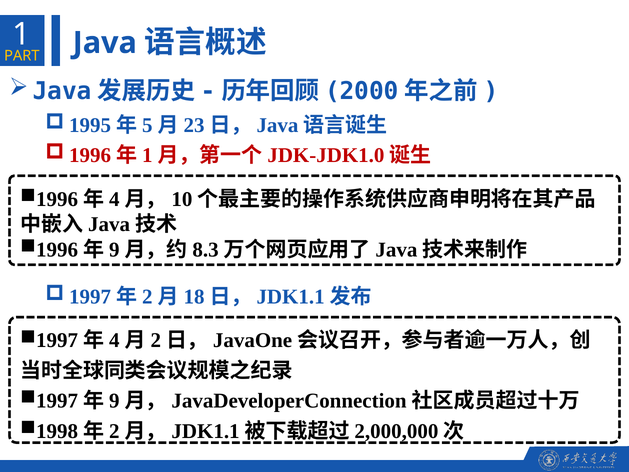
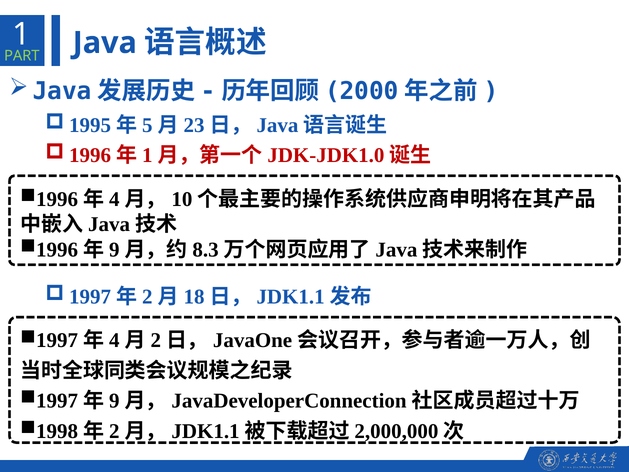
PART colour: yellow -> light green
